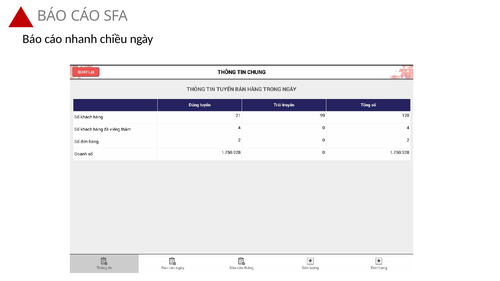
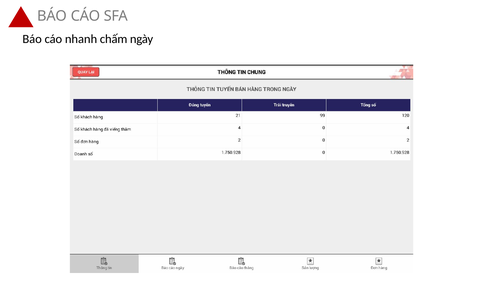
chiều: chiều -> chấm
